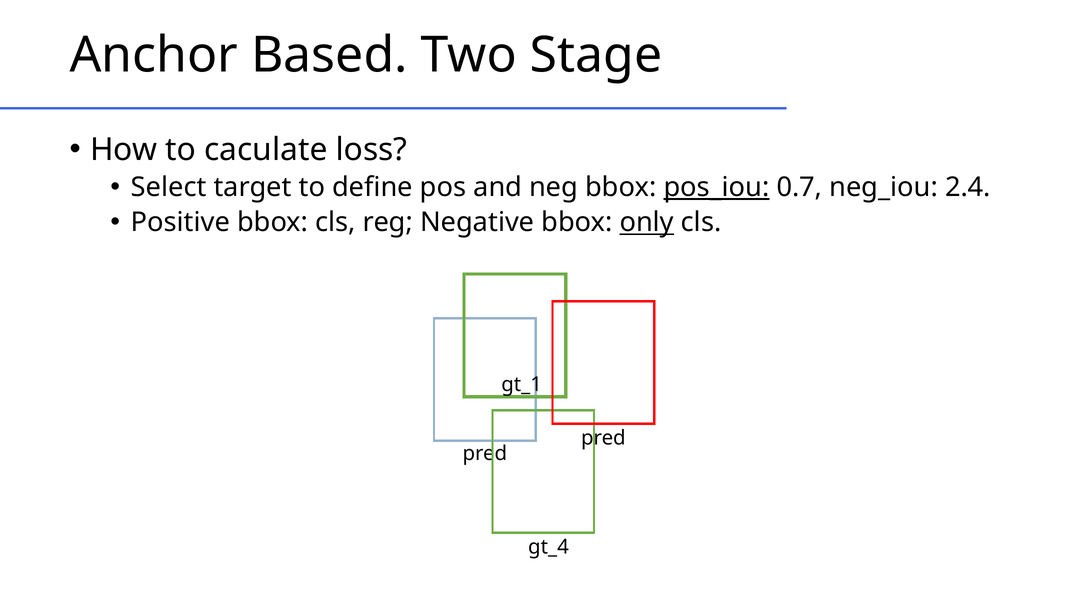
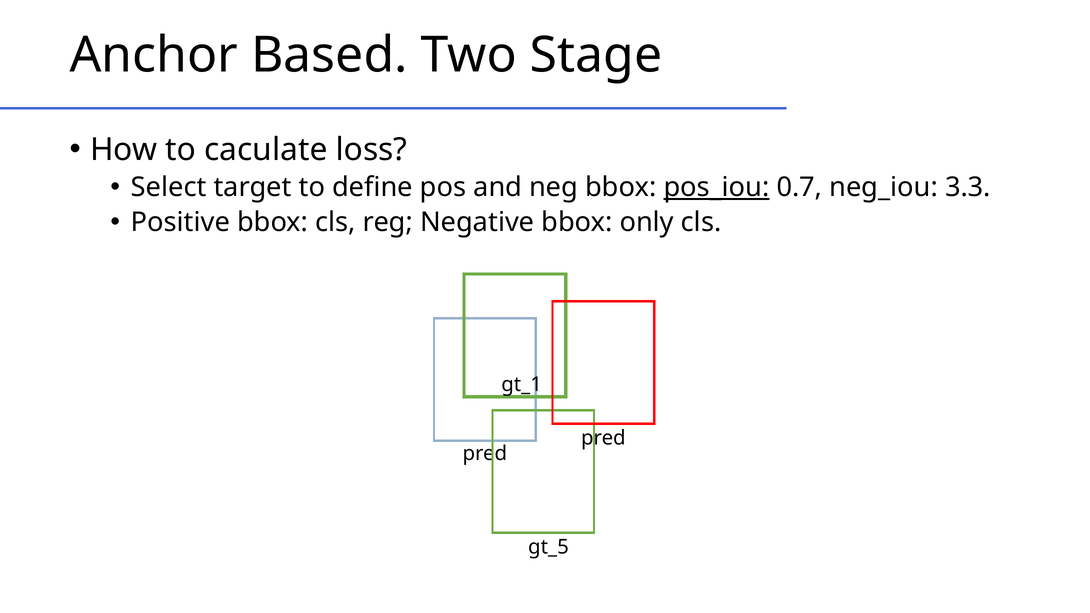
2.4: 2.4 -> 3.3
only underline: present -> none
gt_4: gt_4 -> gt_5
